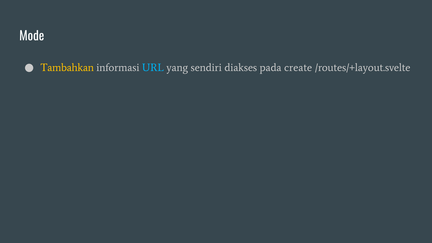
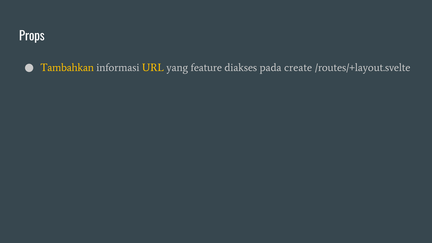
Mode: Mode -> Props
URL colour: light blue -> yellow
sendiri: sendiri -> feature
